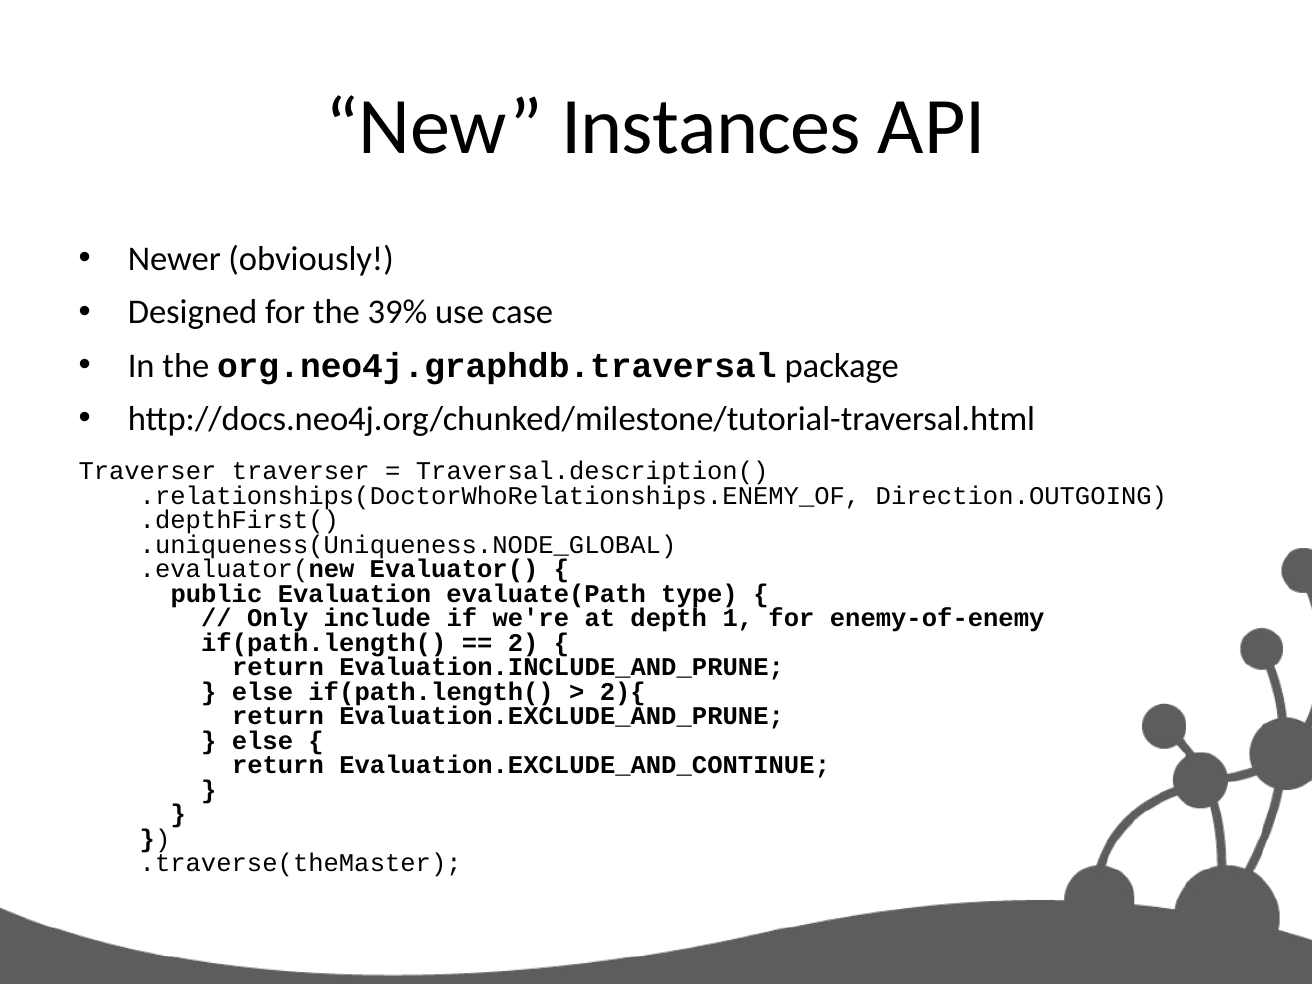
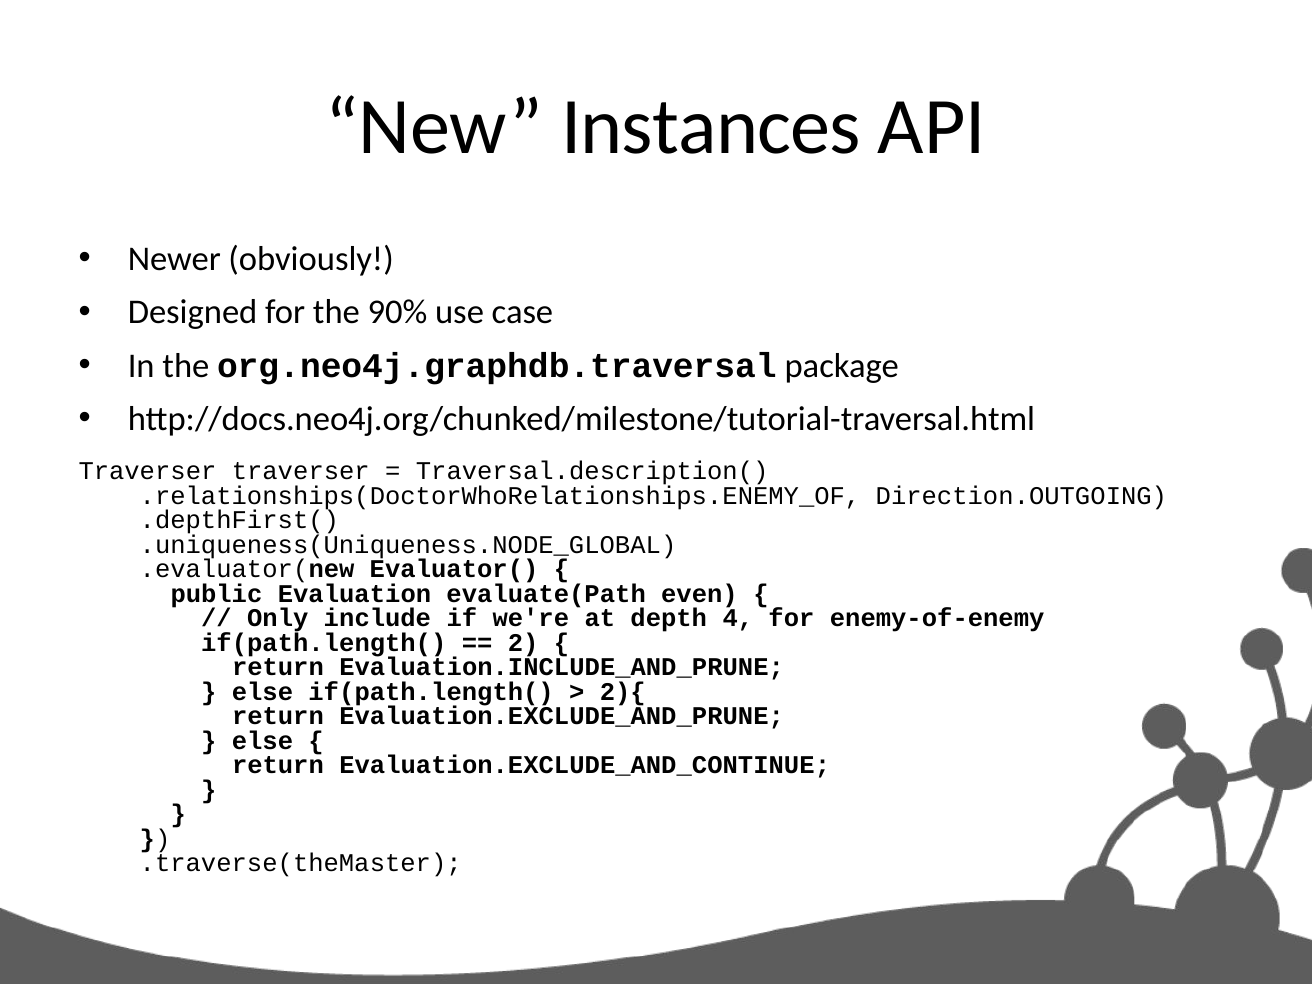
39%: 39% -> 90%
type: type -> even
1: 1 -> 4
